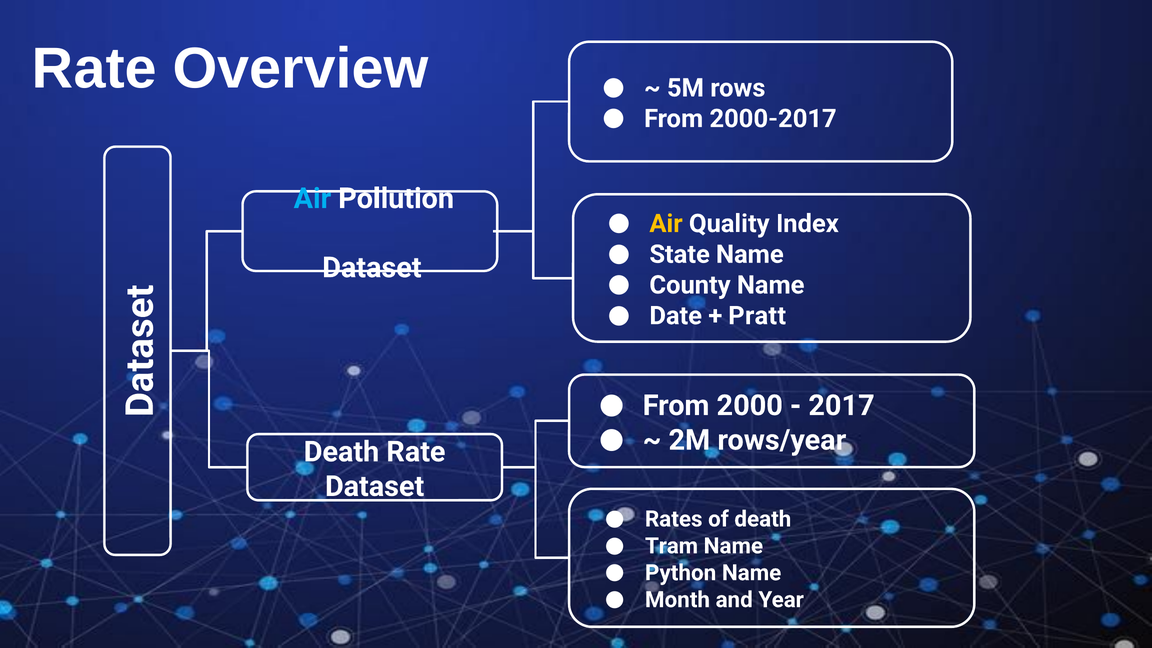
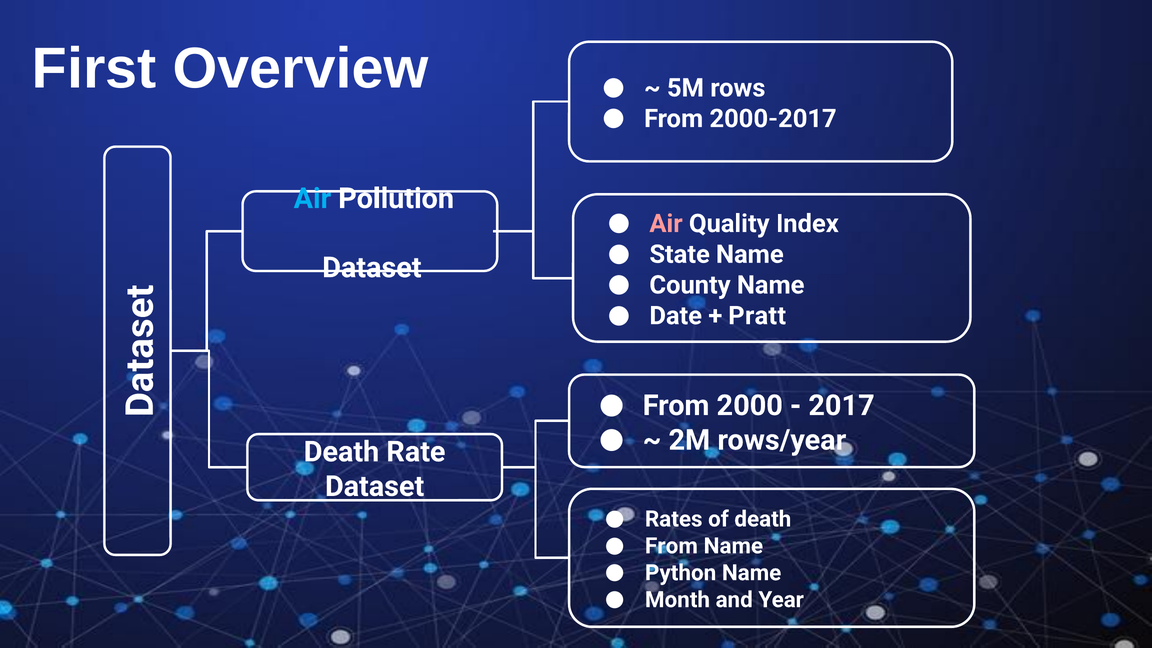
Rate at (94, 69): Rate -> First
Air at (666, 224) colour: yellow -> pink
Tram at (672, 546): Tram -> From
